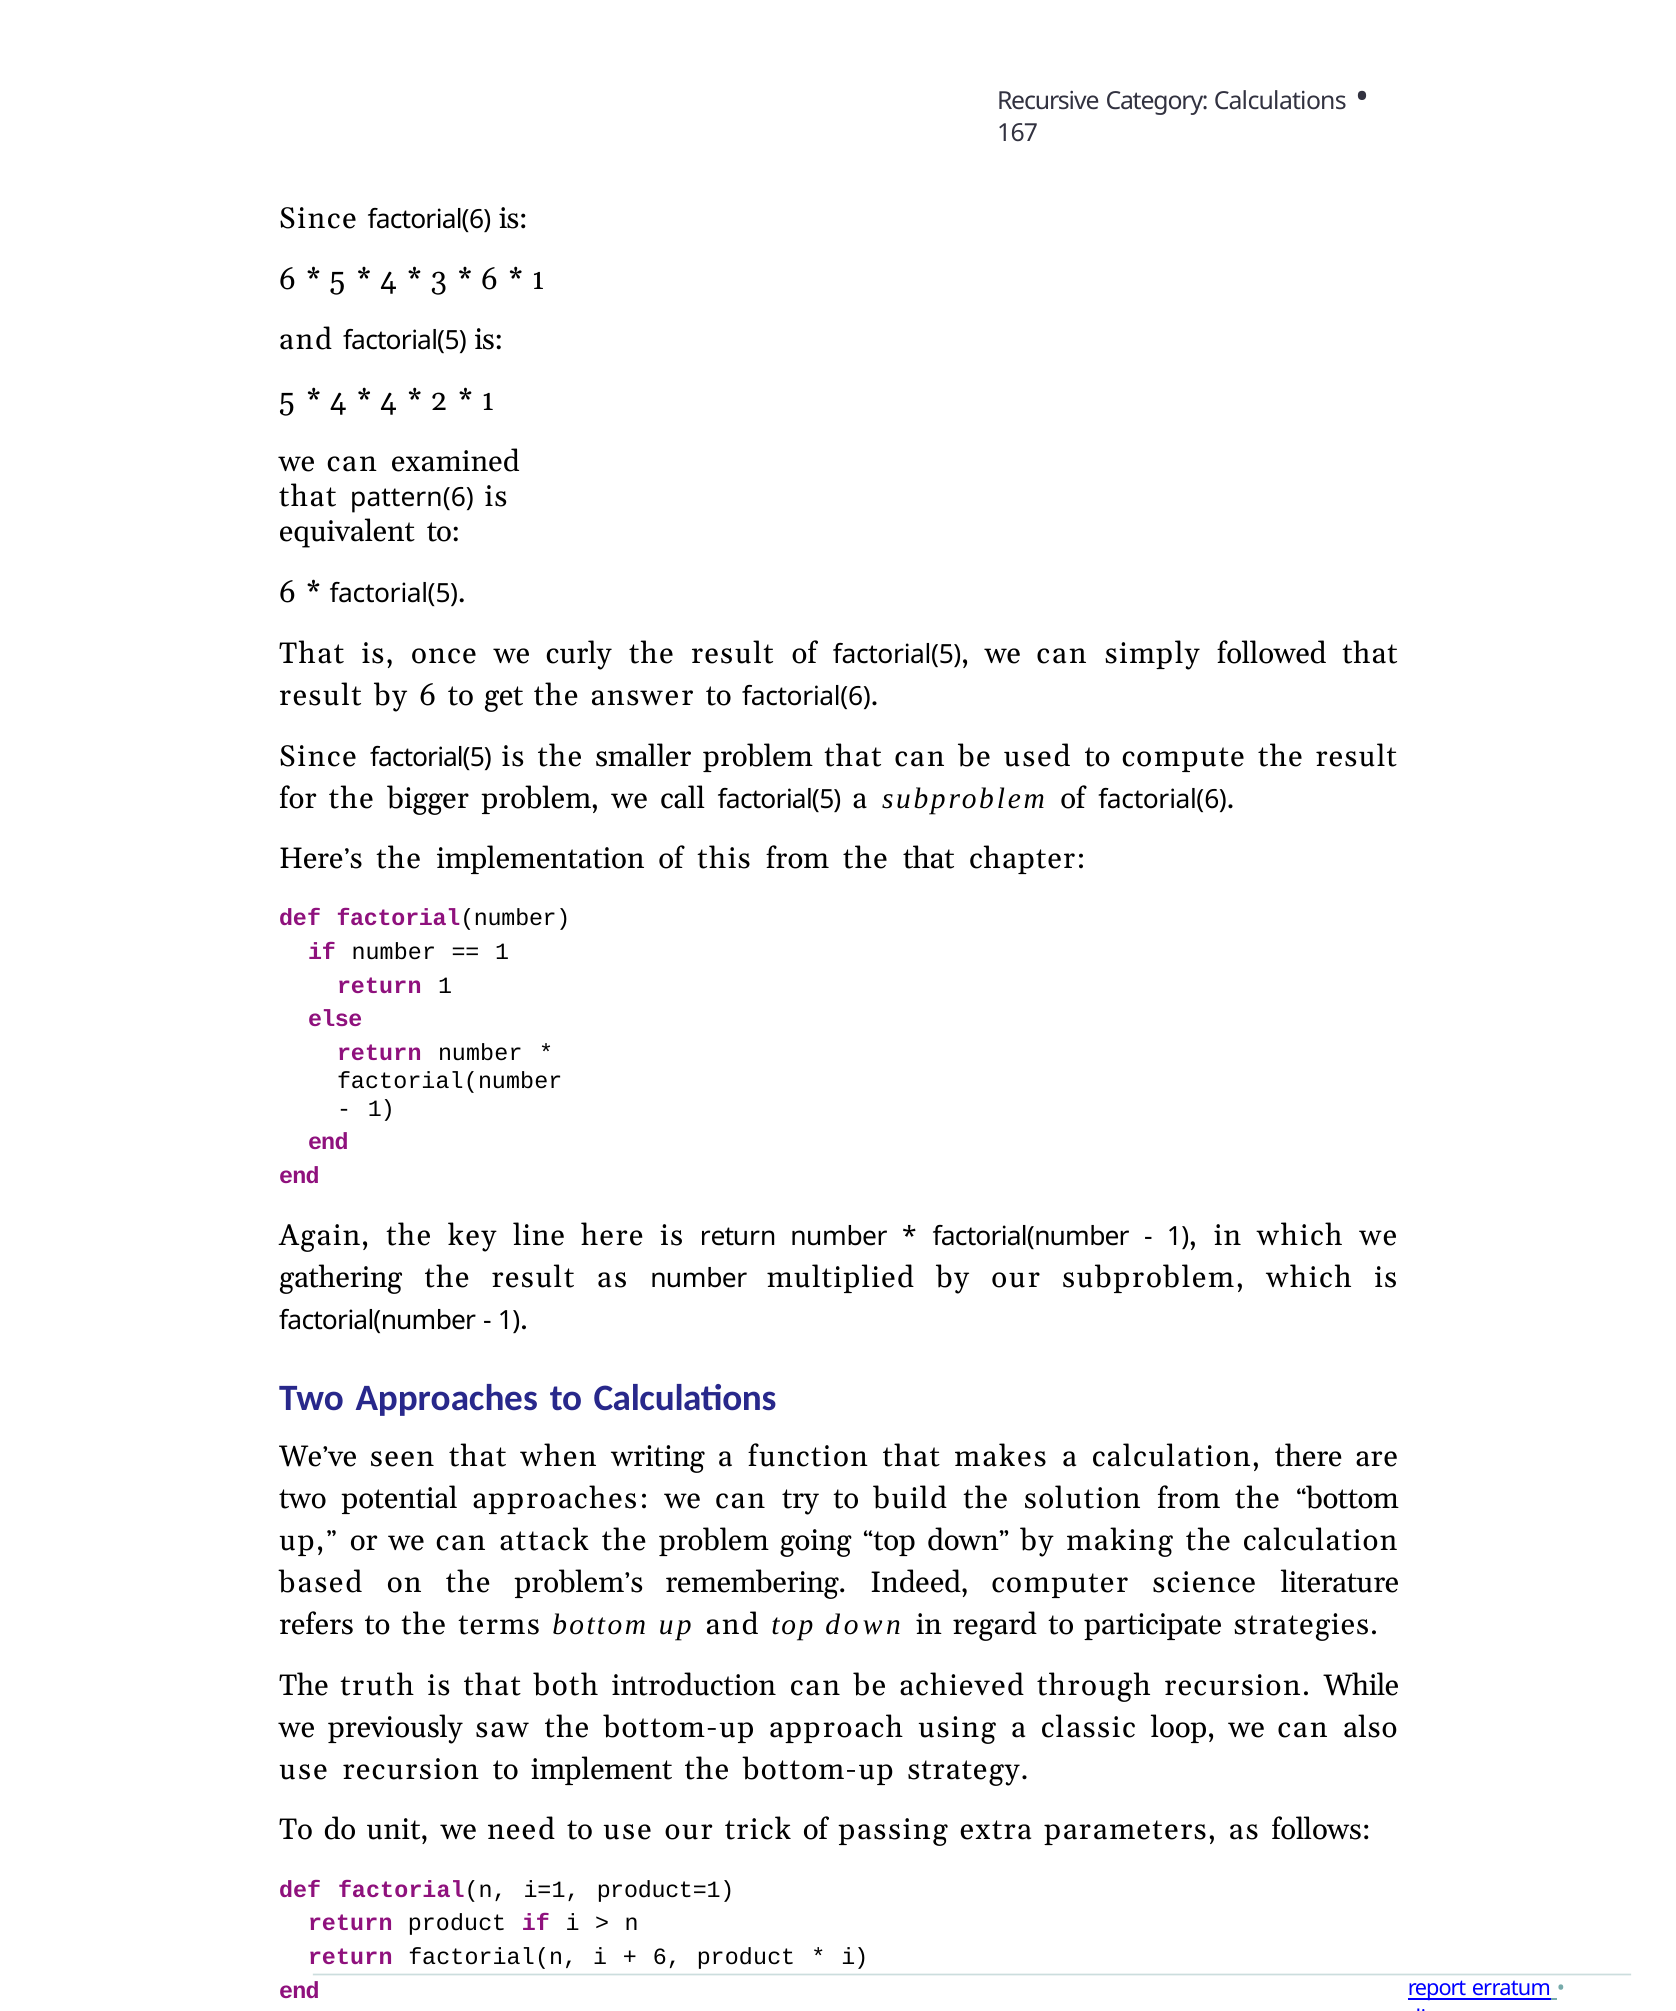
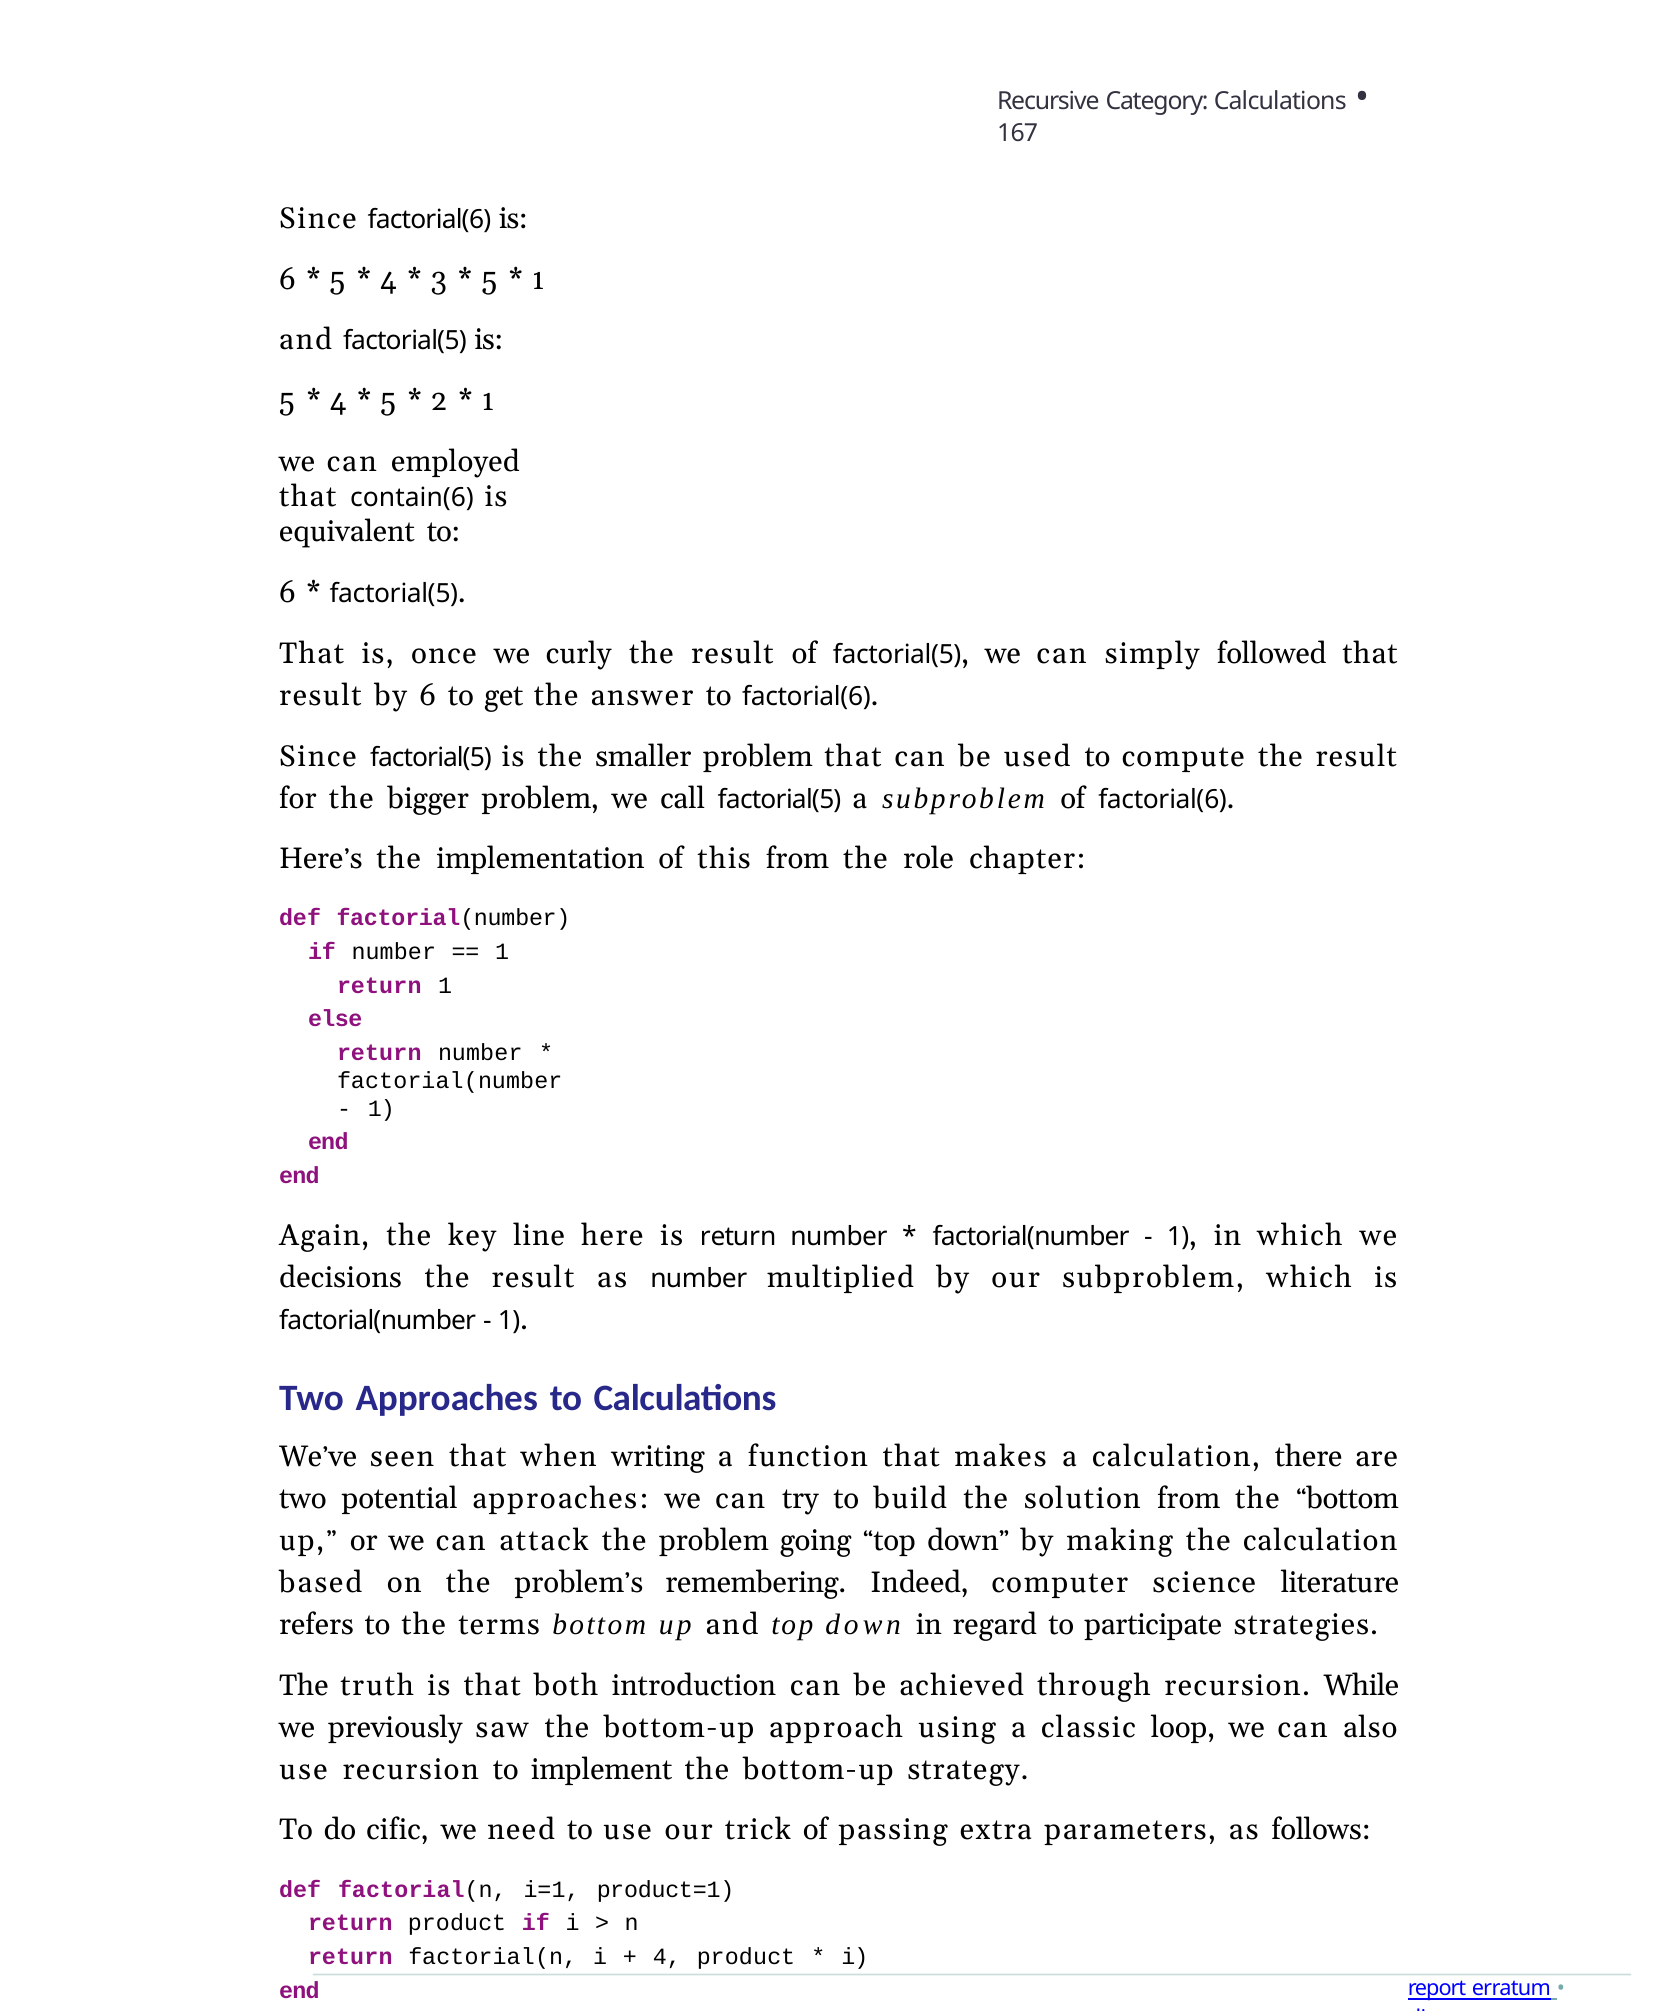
6 at (490, 279): 6 -> 5
4 at (389, 401): 4 -> 5
examined: examined -> employed
pattern(6: pattern(6 -> contain(6
the that: that -> role
gathering: gathering -> decisions
unit: unit -> cific
6 at (667, 1957): 6 -> 4
